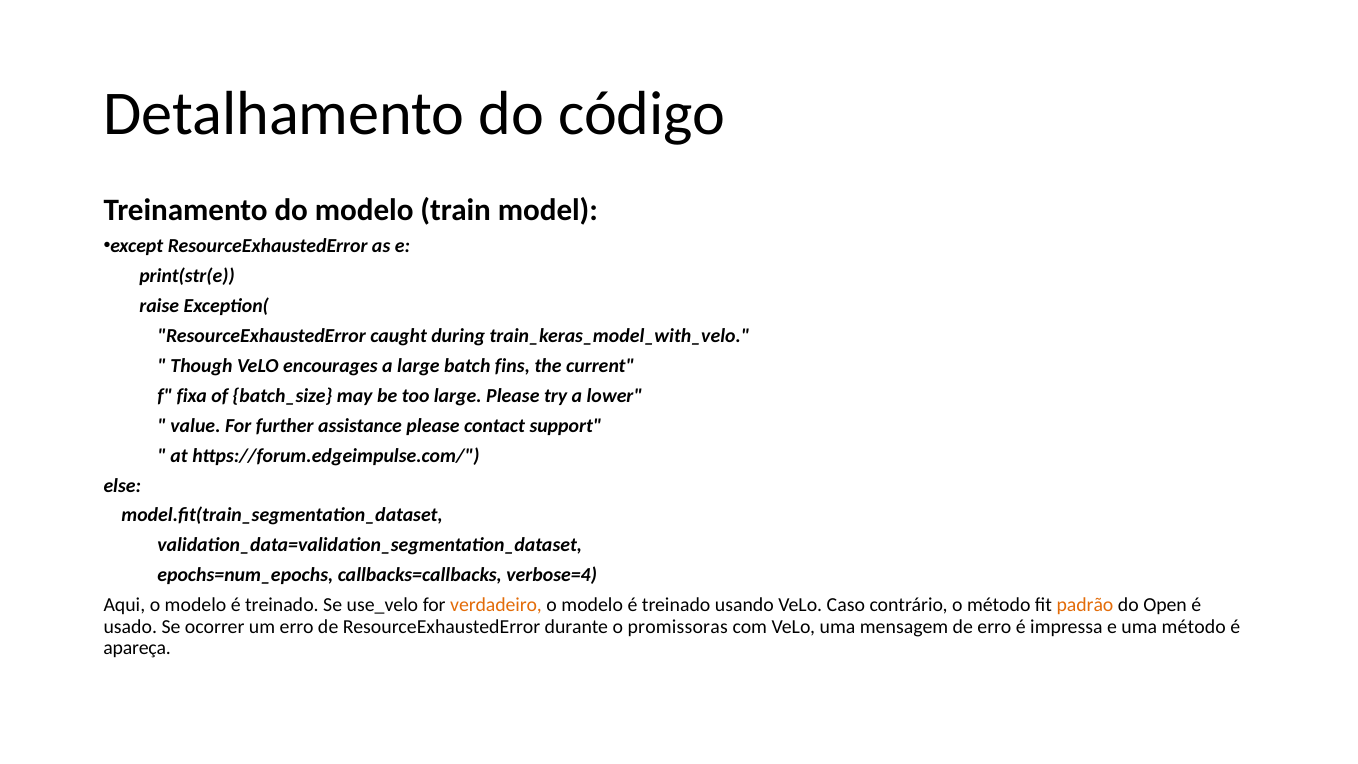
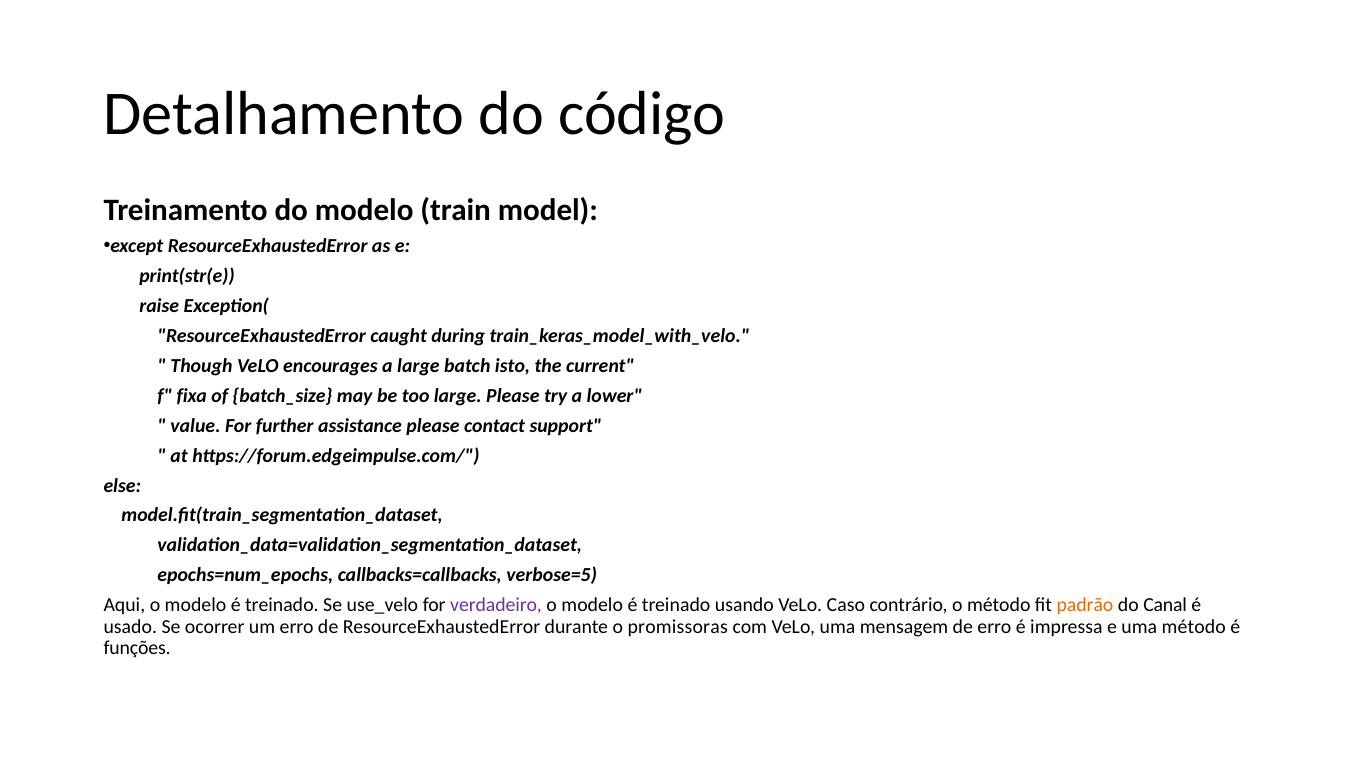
fins: fins -> isto
verbose=4: verbose=4 -> verbose=5
verdadeiro colour: orange -> purple
Open: Open -> Canal
apareça: apareça -> funções
